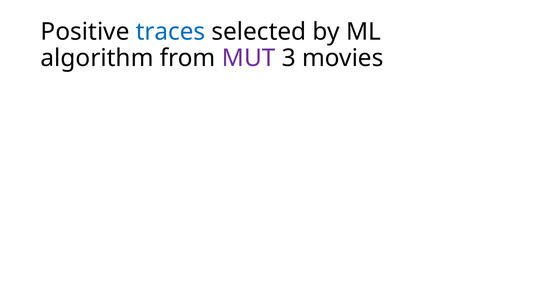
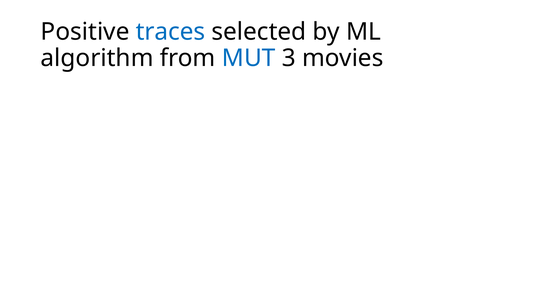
MUT colour: purple -> blue
